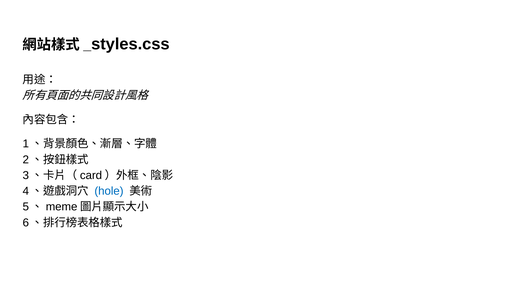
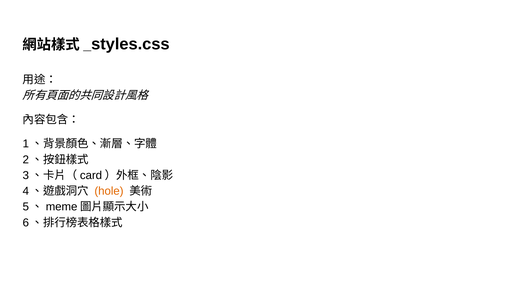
hole colour: blue -> orange
